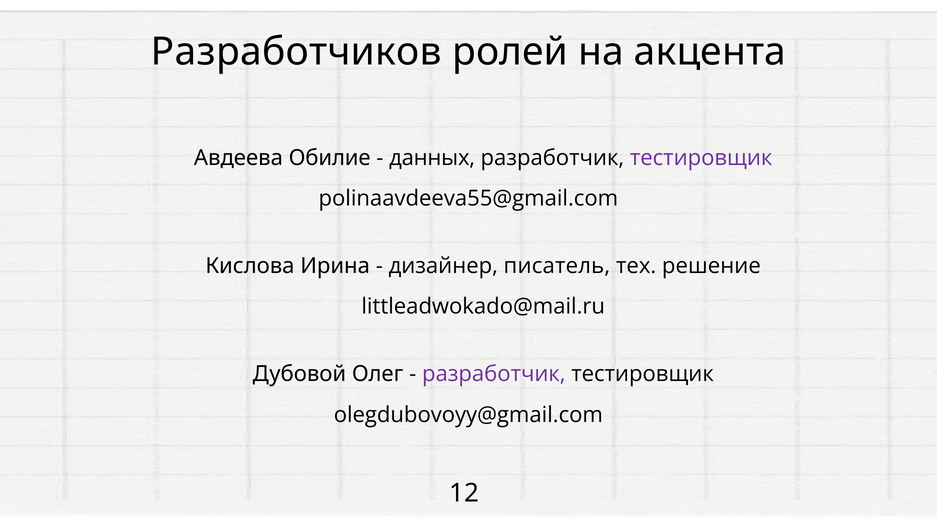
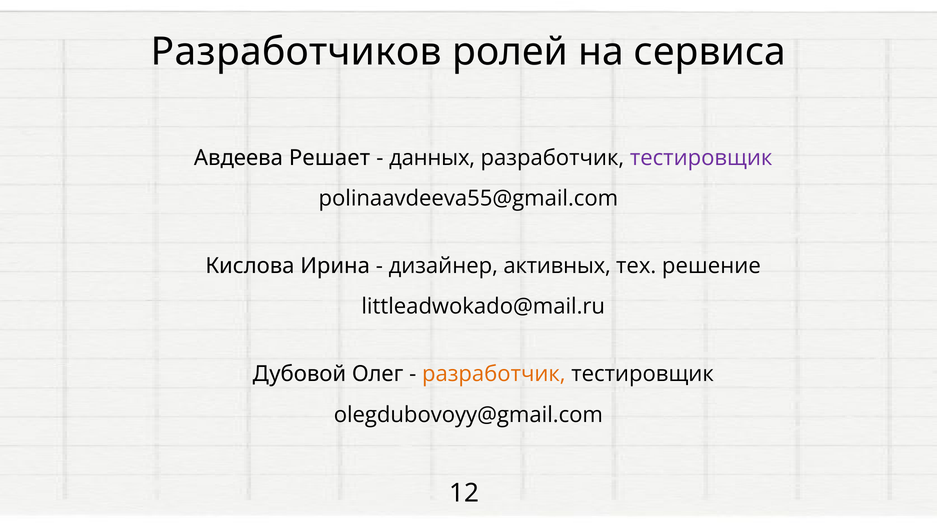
акцента: акцента -> сервиса
Обилие: Обилие -> Решает
писатель: писатель -> активных
разработчик at (494, 374) colour: purple -> orange
